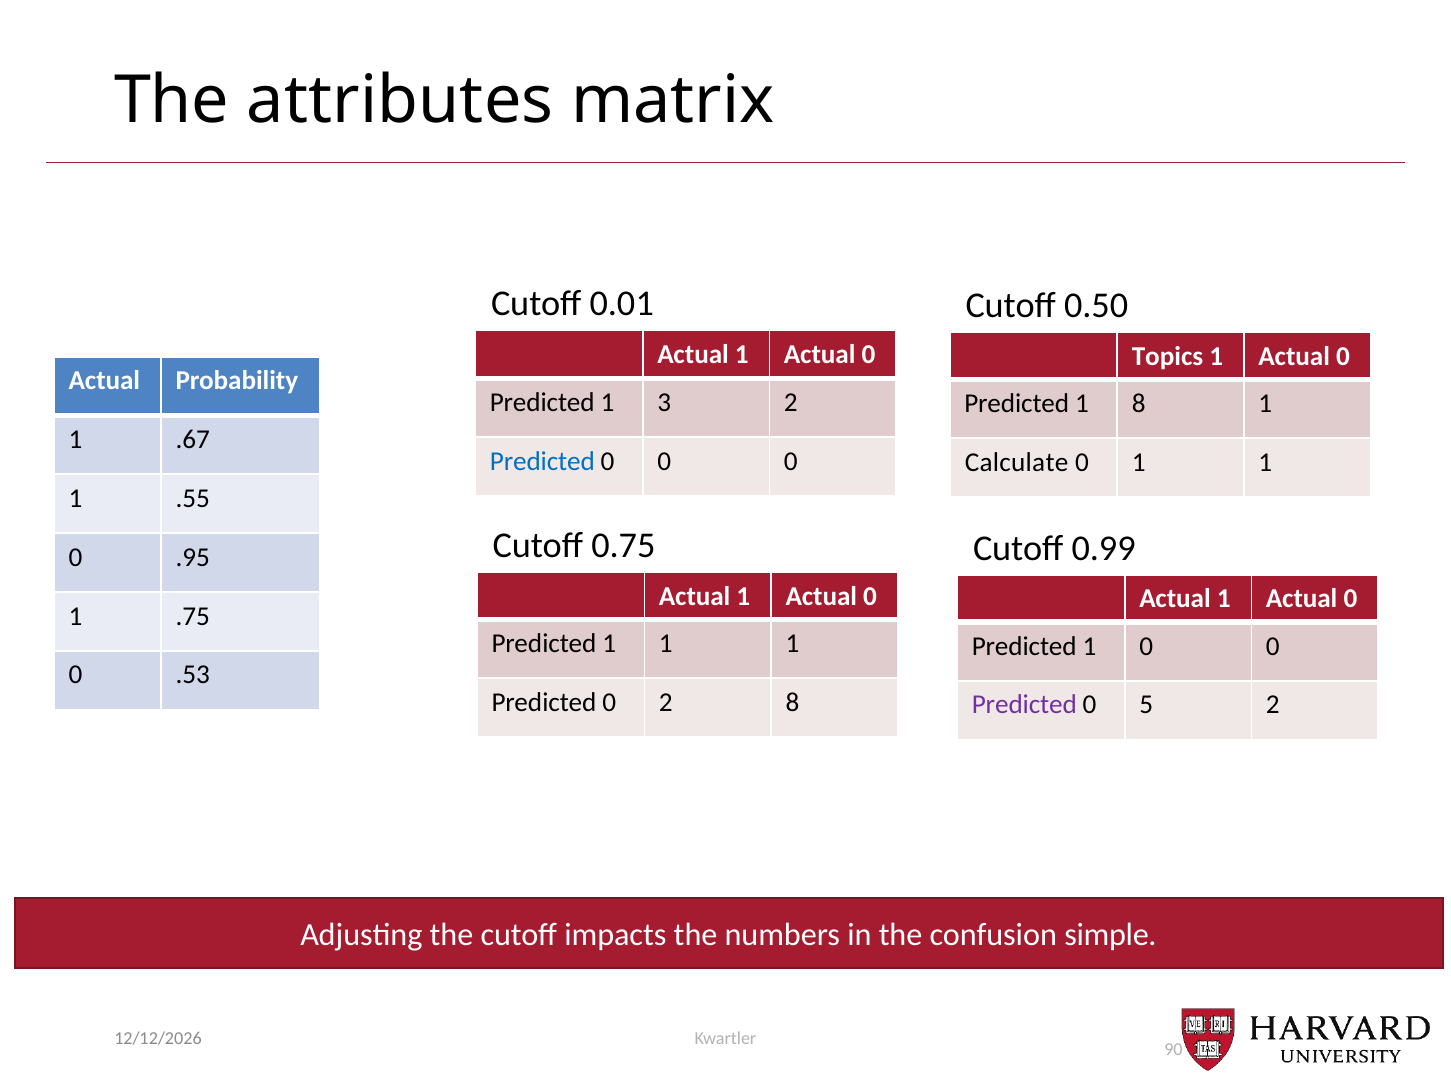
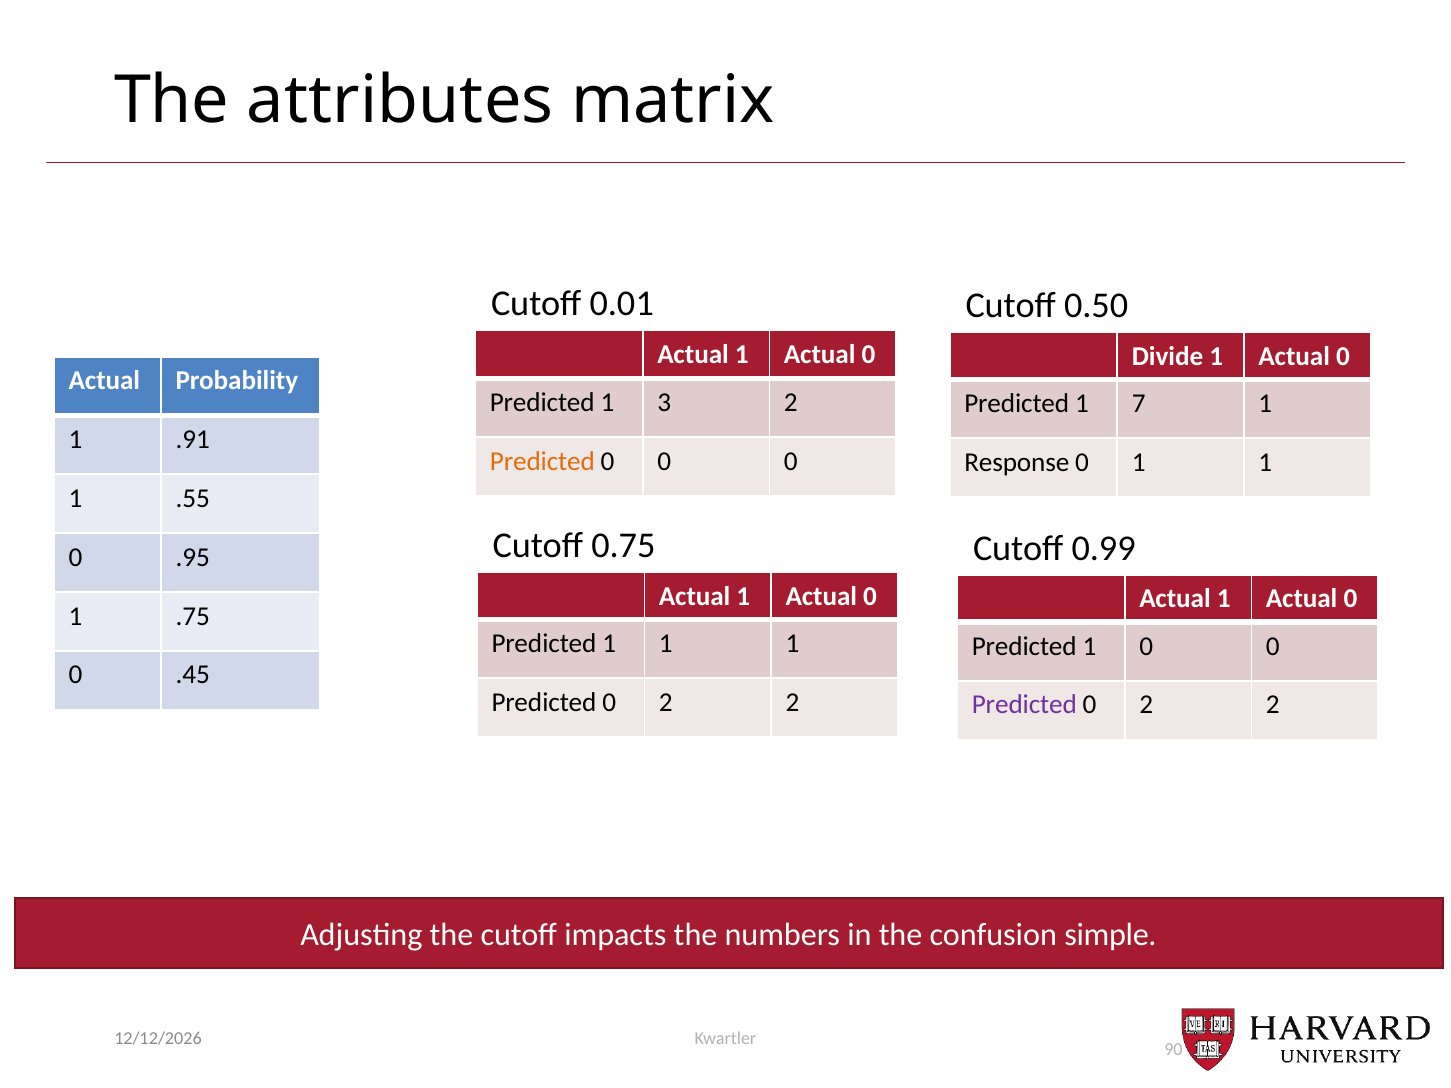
Topics: Topics -> Divide
1 8: 8 -> 7
.67: .67 -> .91
Predicted at (542, 461) colour: blue -> orange
Calculate: Calculate -> Response
.53: .53 -> .45
8 at (793, 703): 8 -> 2
5 at (1146, 705): 5 -> 2
